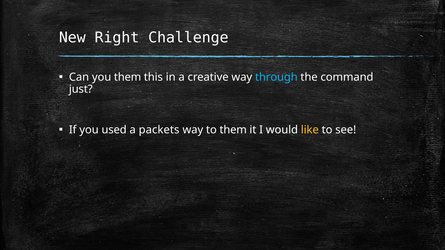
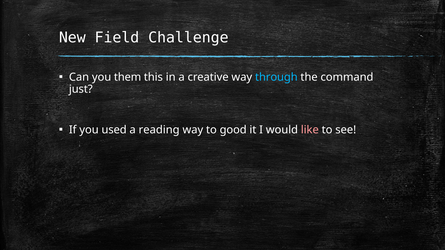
Right: Right -> Field
packets: packets -> reading
to them: them -> good
like colour: yellow -> pink
